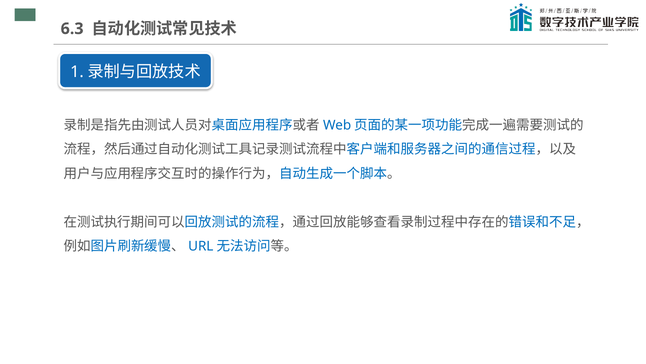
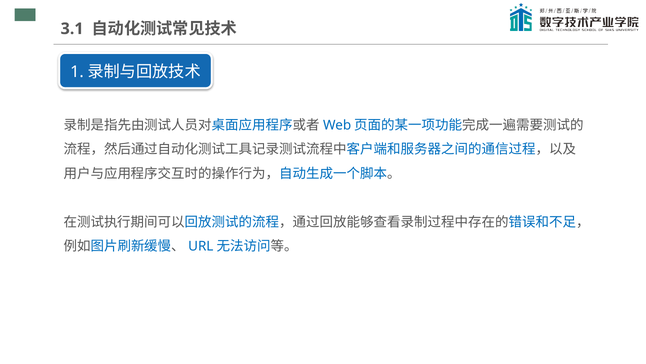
6.3: 6.3 -> 3.1
